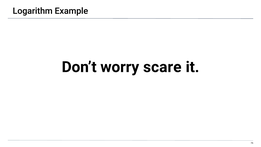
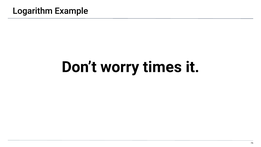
scare: scare -> times
